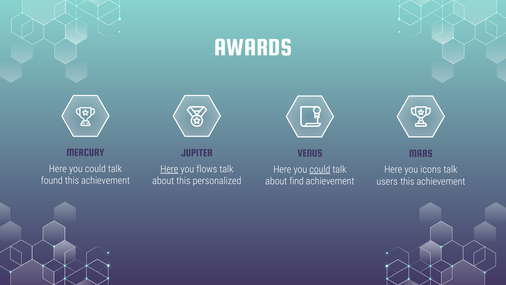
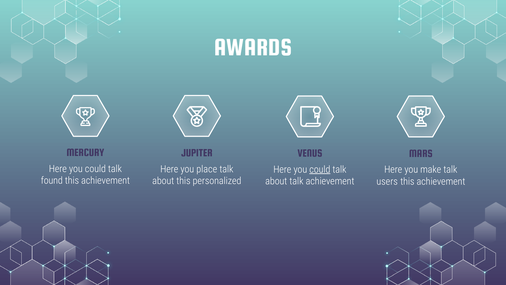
Here at (169, 169) underline: present -> none
flows: flows -> place
icons: icons -> make
about find: find -> talk
